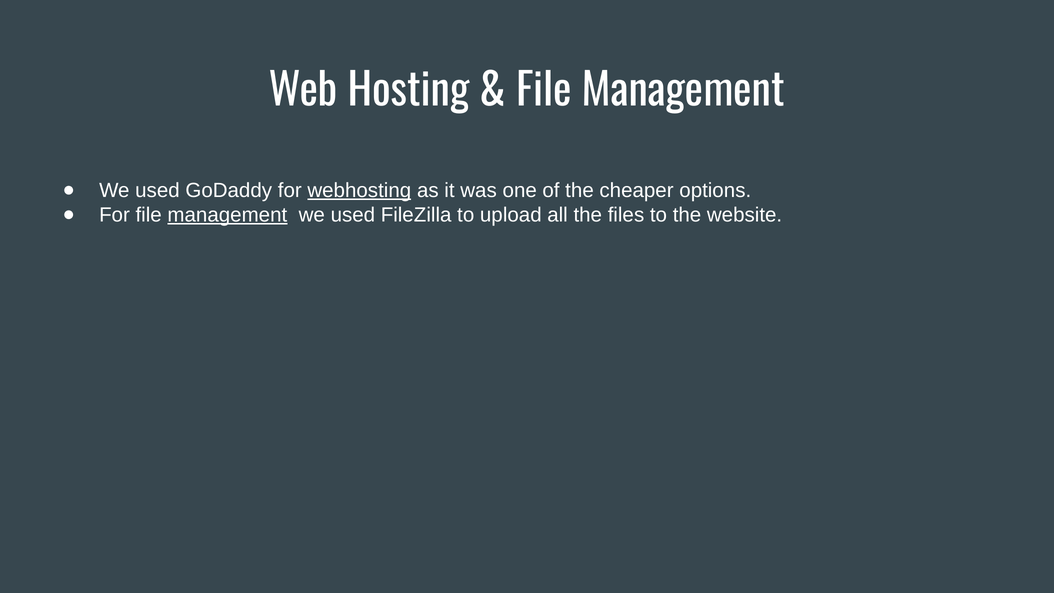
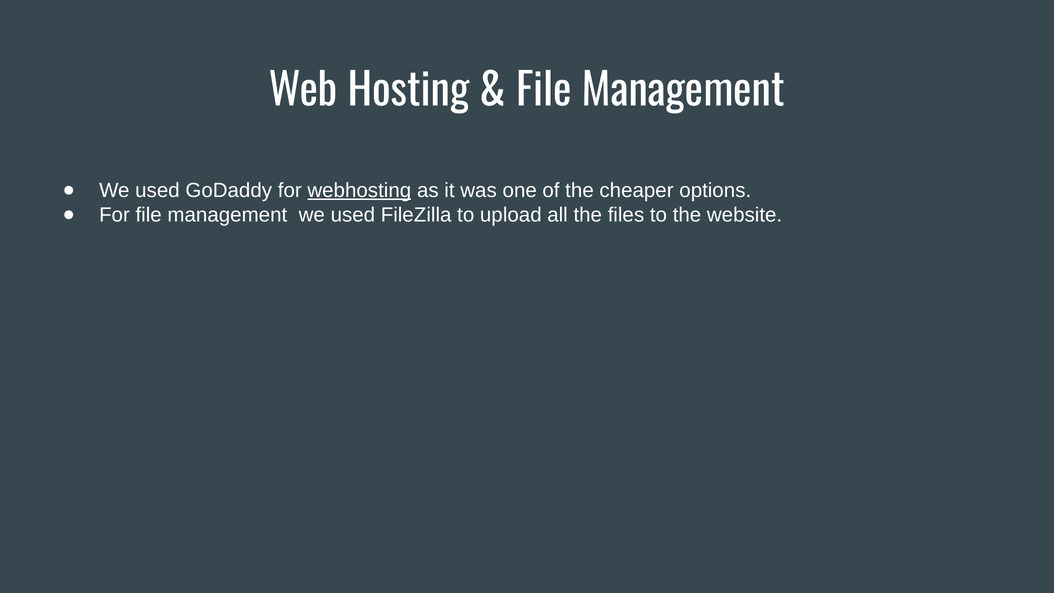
management at (227, 215) underline: present -> none
